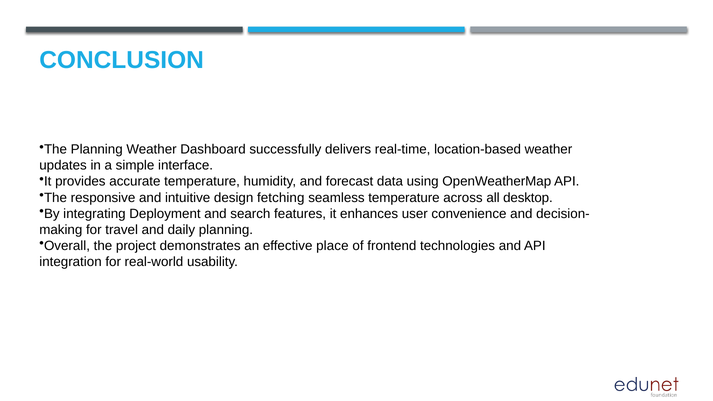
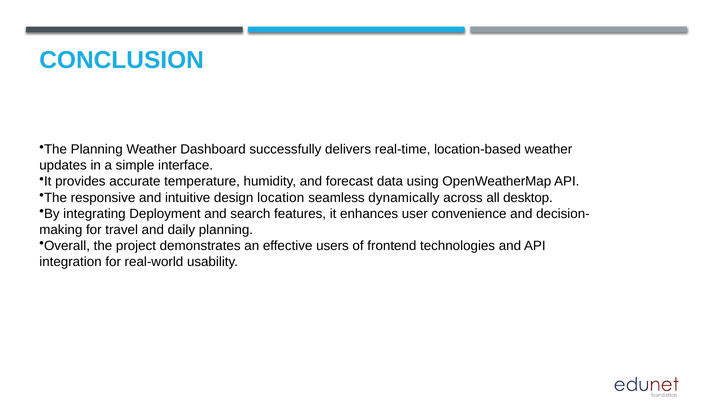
fetching: fetching -> location
seamless temperature: temperature -> dynamically
place: place -> users
